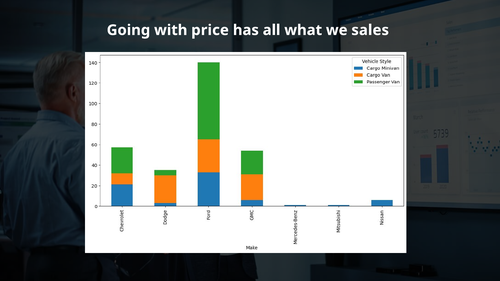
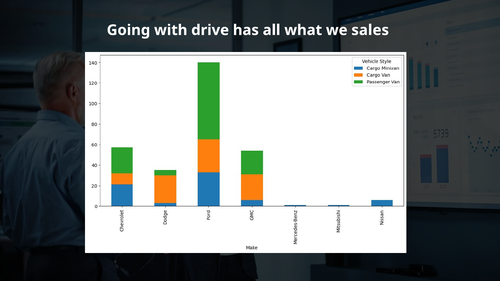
price: price -> drive
